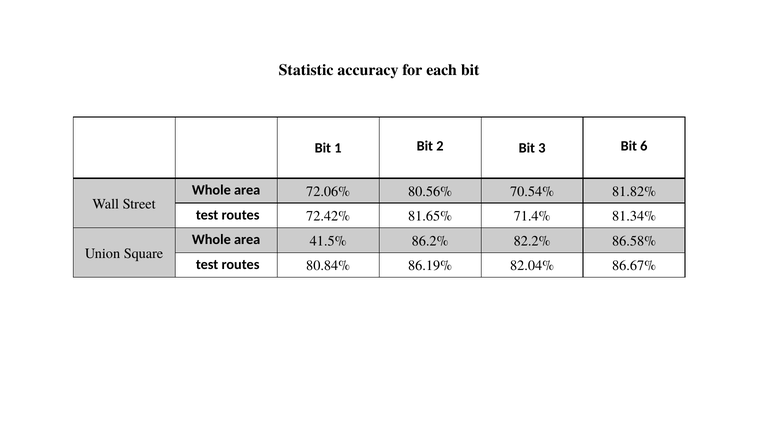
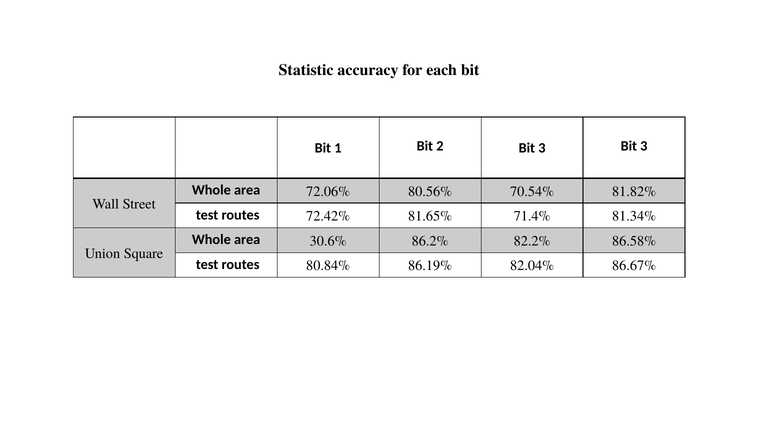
3 Bit 6: 6 -> 3
41.5%: 41.5% -> 30.6%
